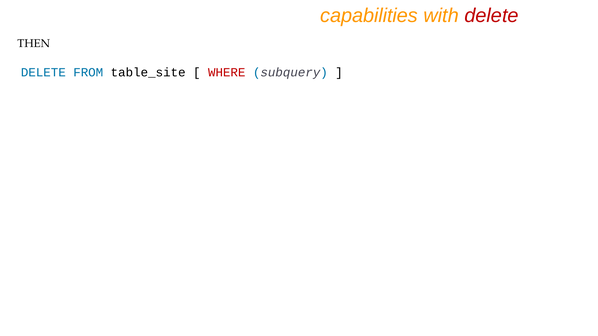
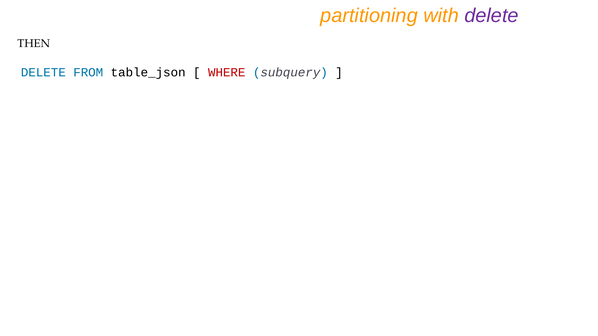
capabilities: capabilities -> partitioning
delete at (491, 16) colour: red -> purple
table_site: table_site -> table_json
